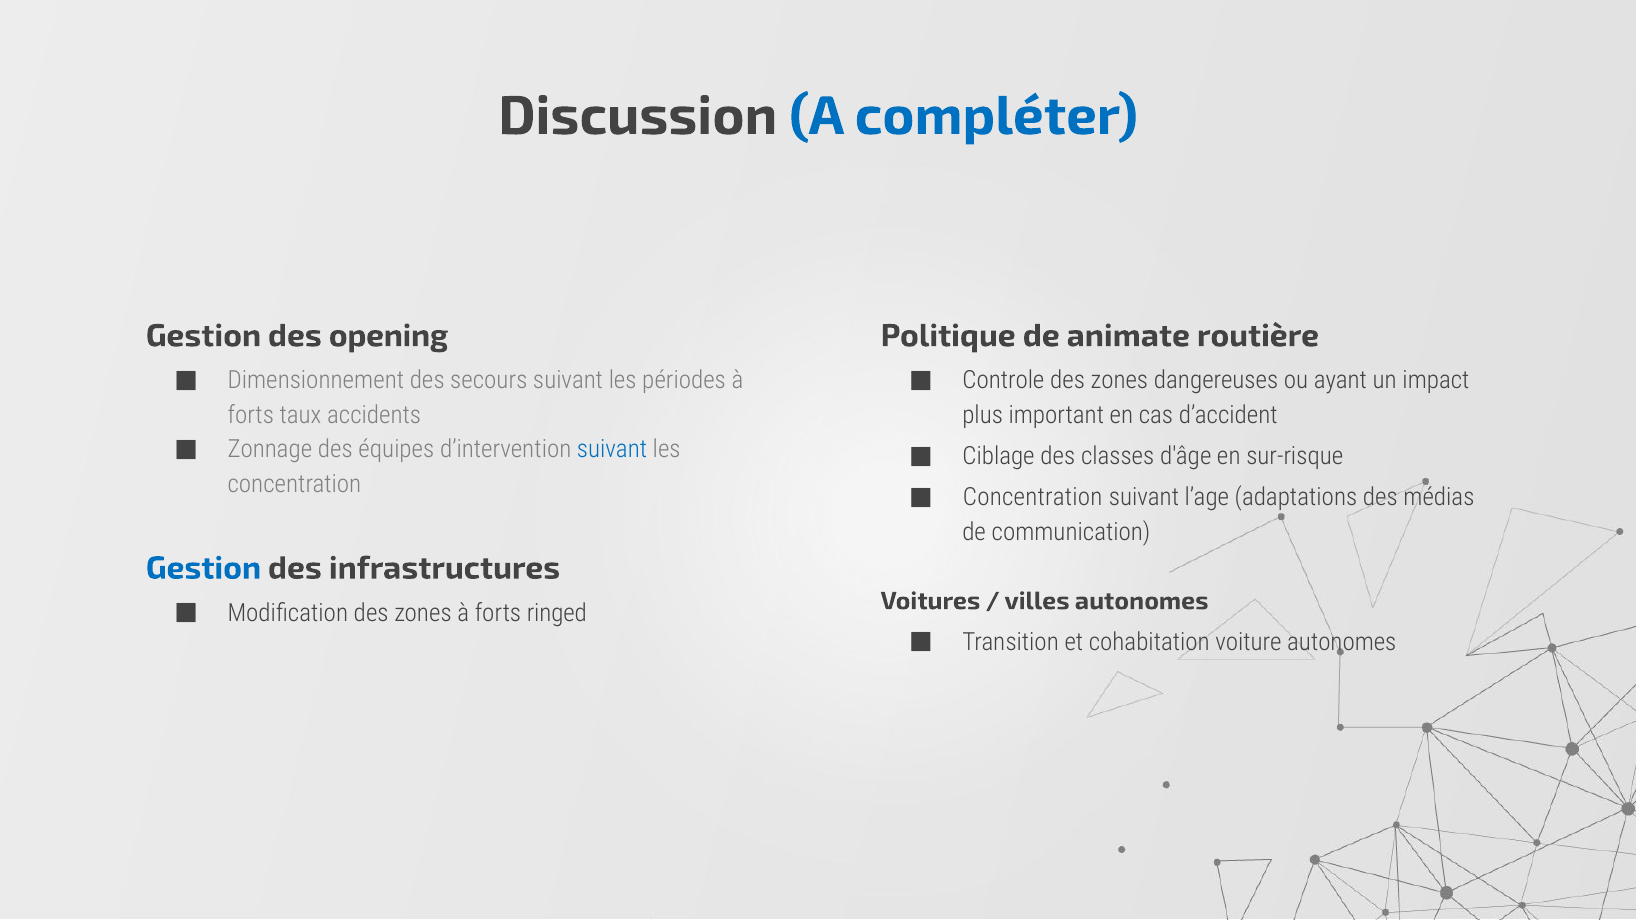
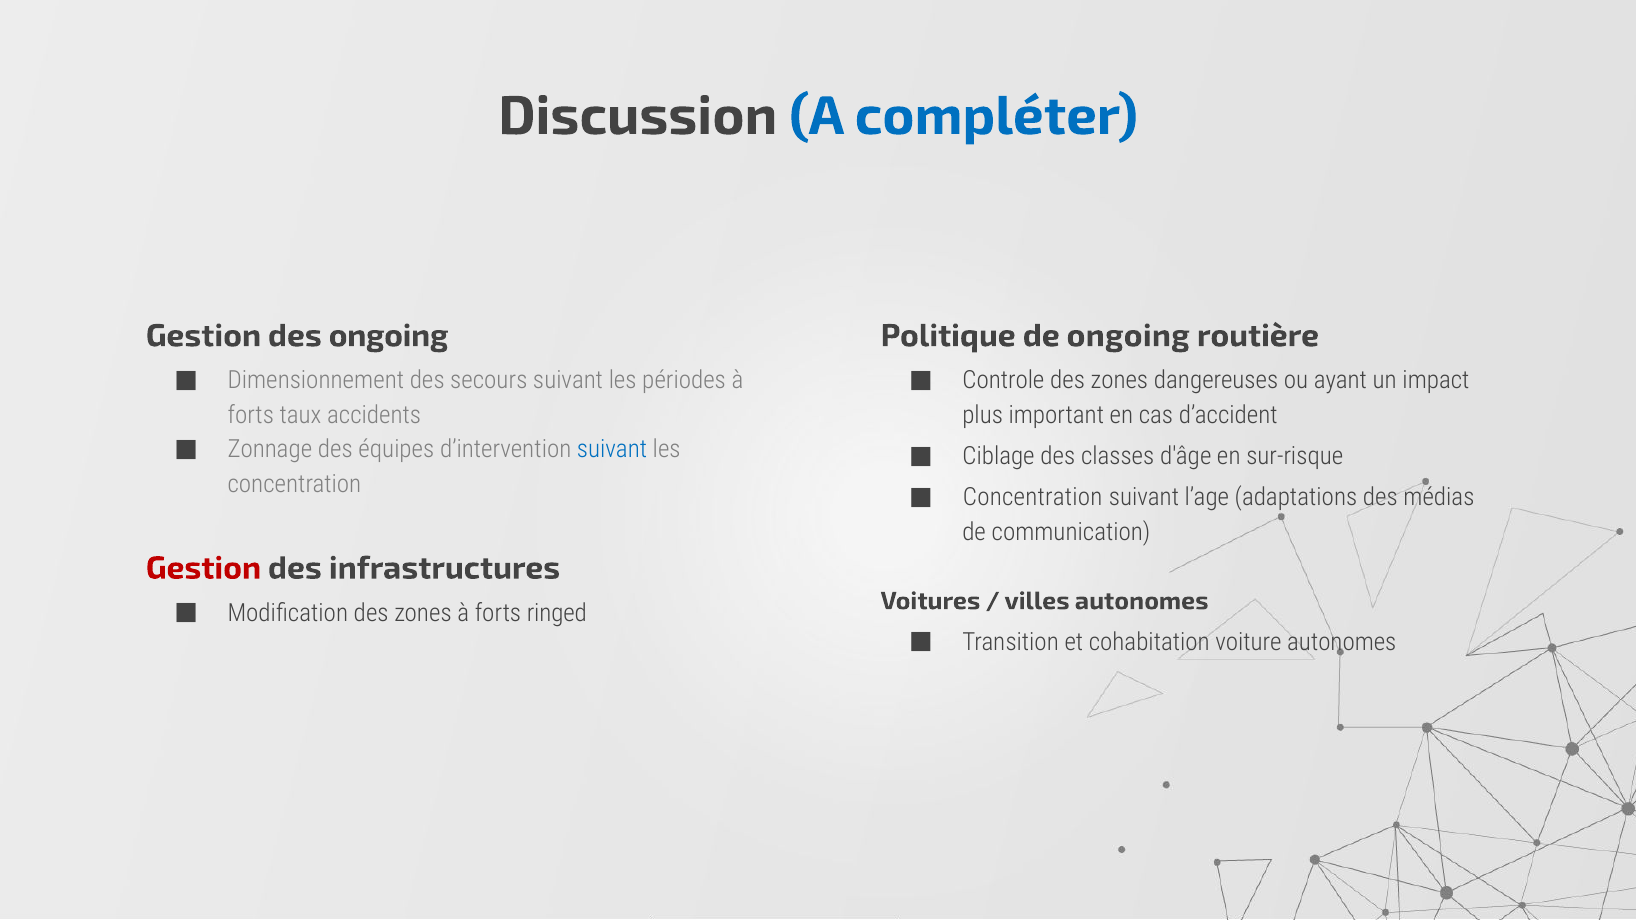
des opening: opening -> ongoing
de animate: animate -> ongoing
Gestion at (203, 568) colour: blue -> red
